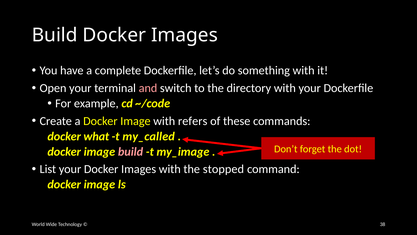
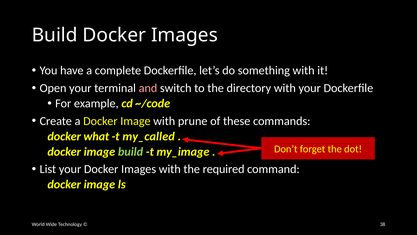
refers: refers -> prune
build at (131, 151) colour: pink -> light green
stopped: stopped -> required
